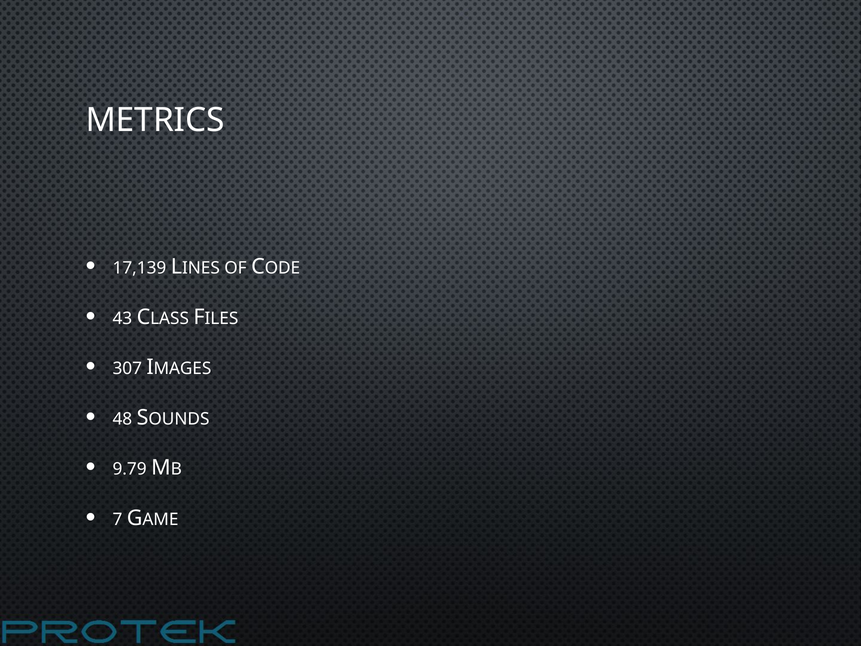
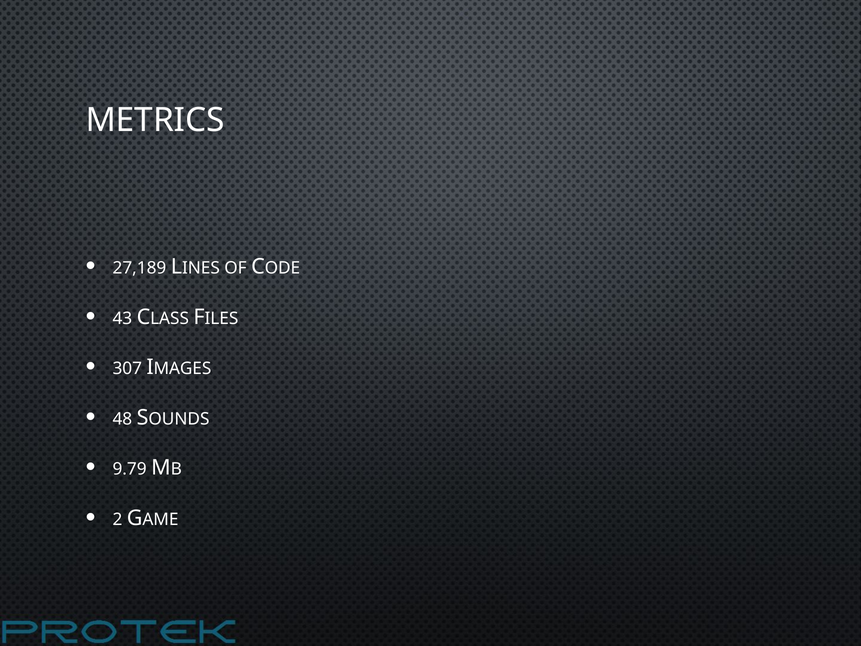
17,139: 17,139 -> 27,189
7: 7 -> 2
